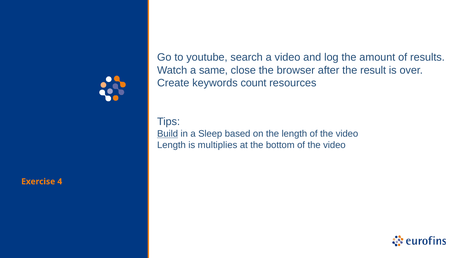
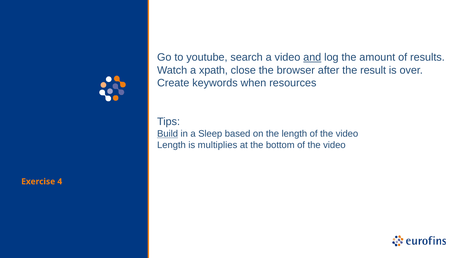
and underline: none -> present
same: same -> xpath
count: count -> when
